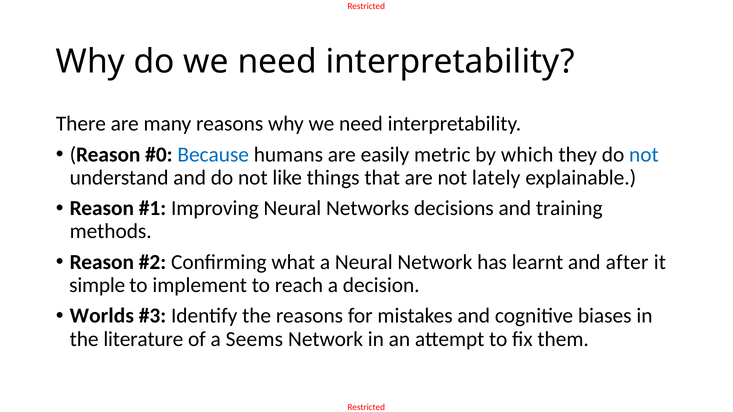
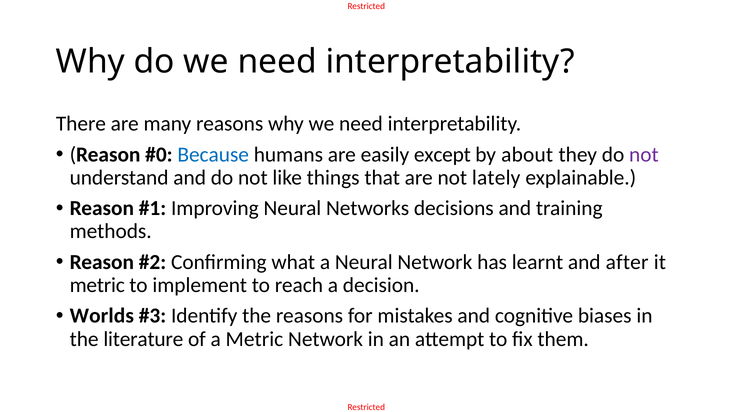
metric: metric -> except
which: which -> about
not at (644, 155) colour: blue -> purple
simple at (97, 285): simple -> metric
a Seems: Seems -> Metric
